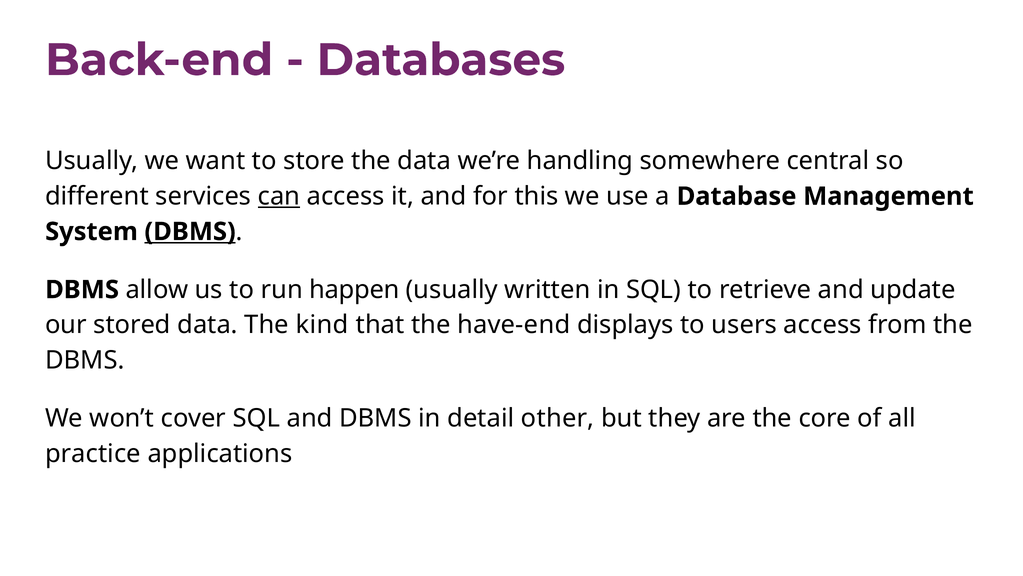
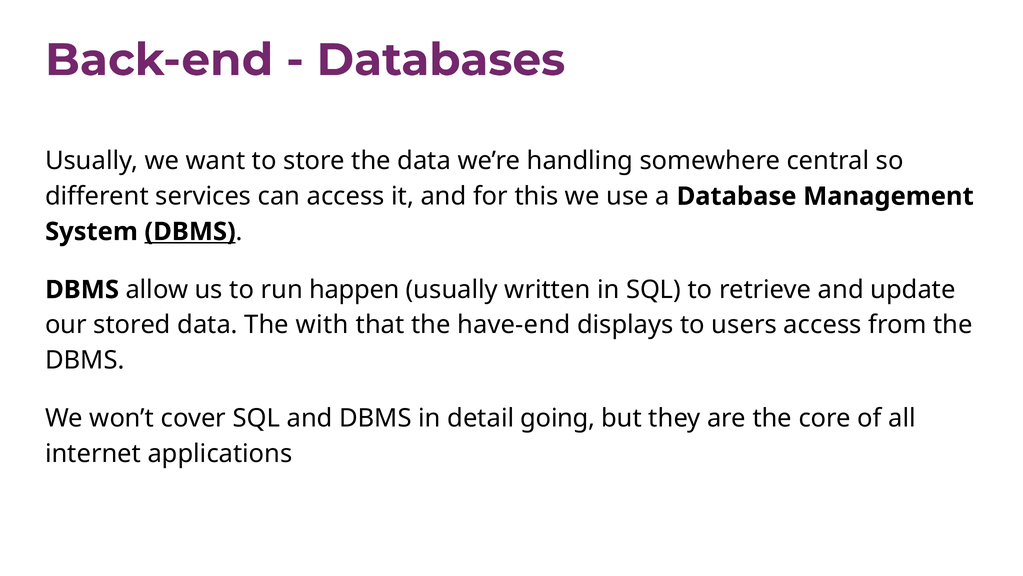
can underline: present -> none
kind: kind -> with
other: other -> going
practice: practice -> internet
